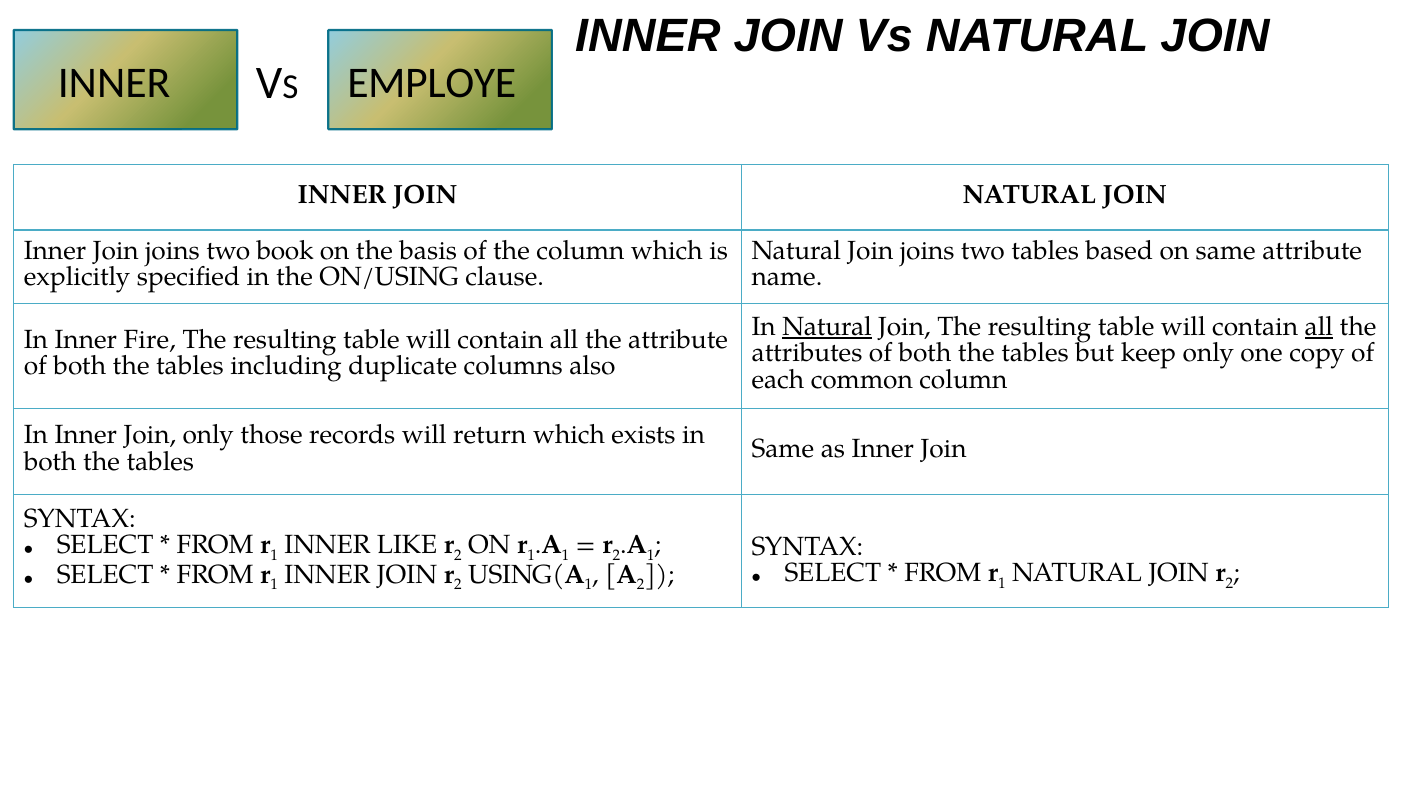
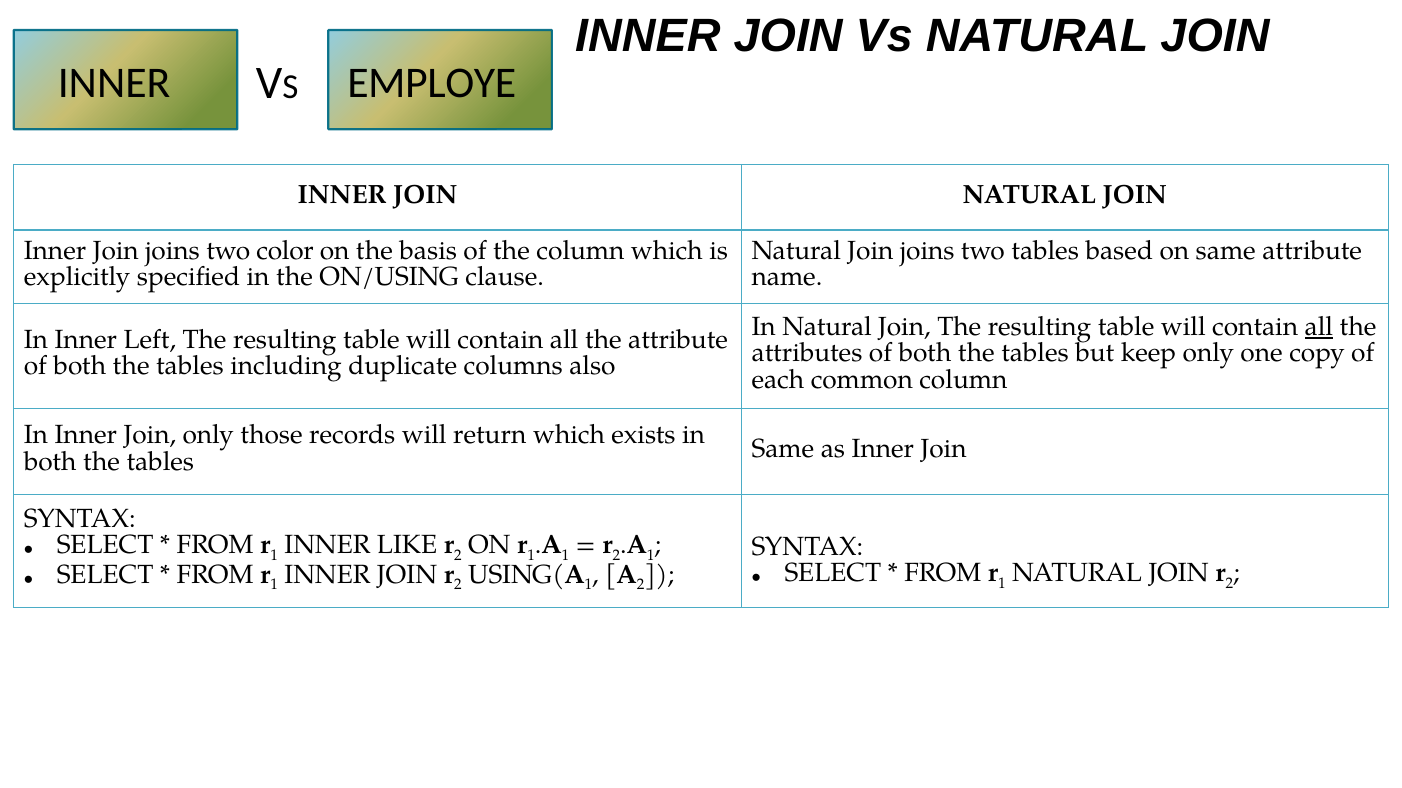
book: book -> color
Natural at (827, 327) underline: present -> none
Fire: Fire -> Left
